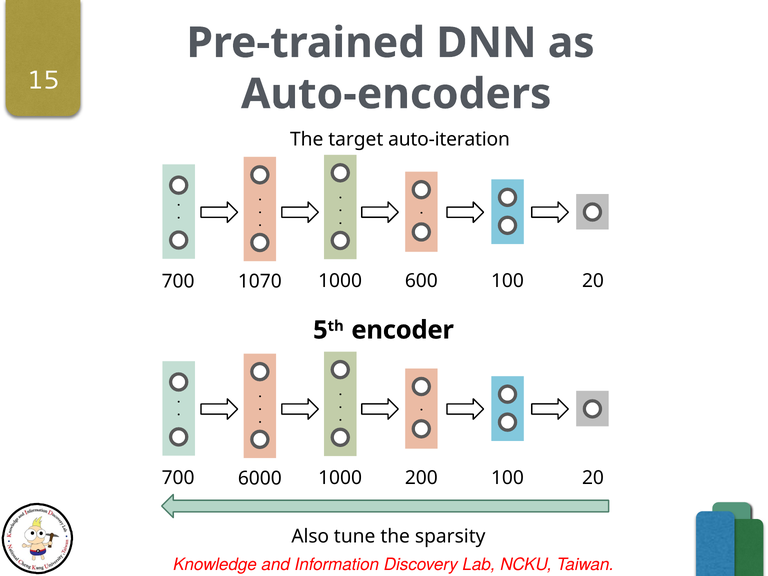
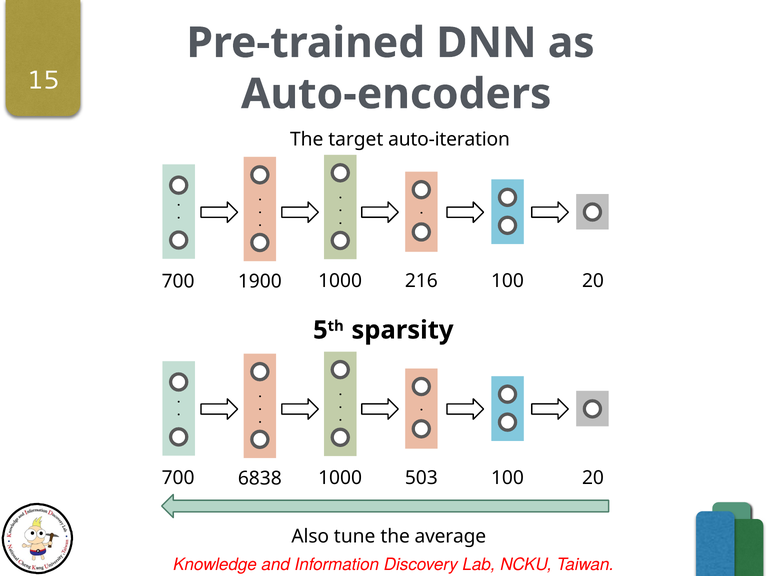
1070: 1070 -> 1900
600: 600 -> 216
encoder: encoder -> sparsity
6000: 6000 -> 6838
200: 200 -> 503
sparsity: sparsity -> average
